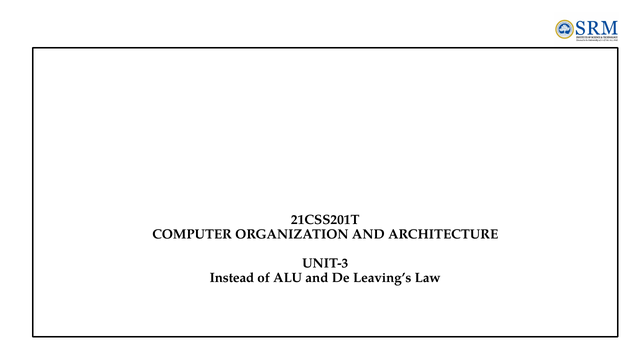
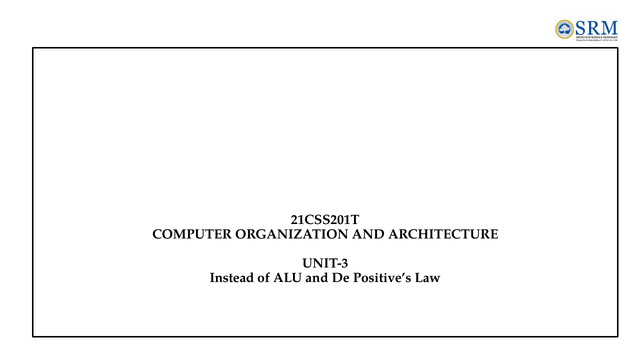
Leaving’s: Leaving’s -> Positive’s
